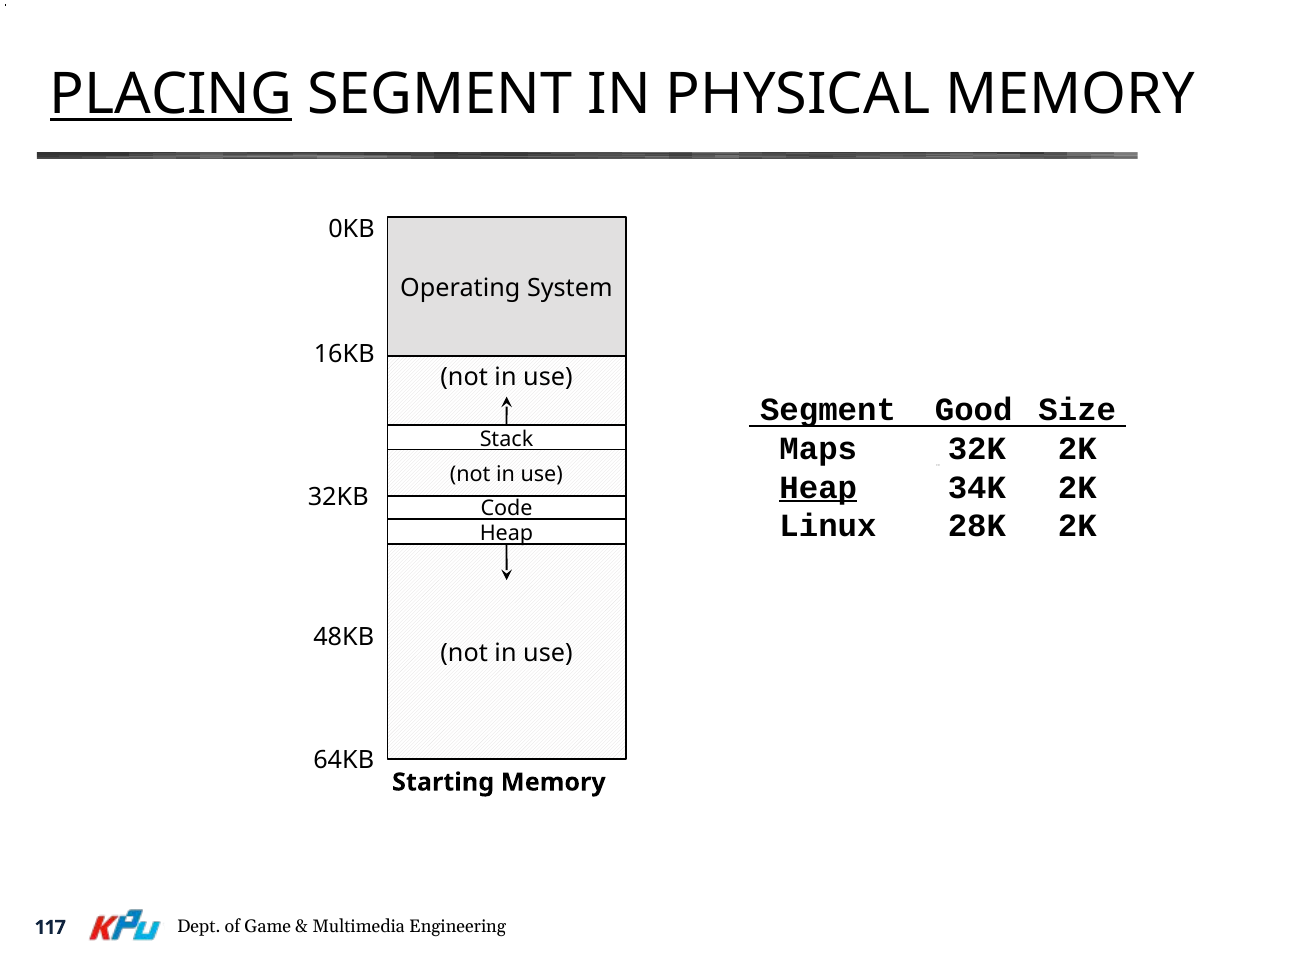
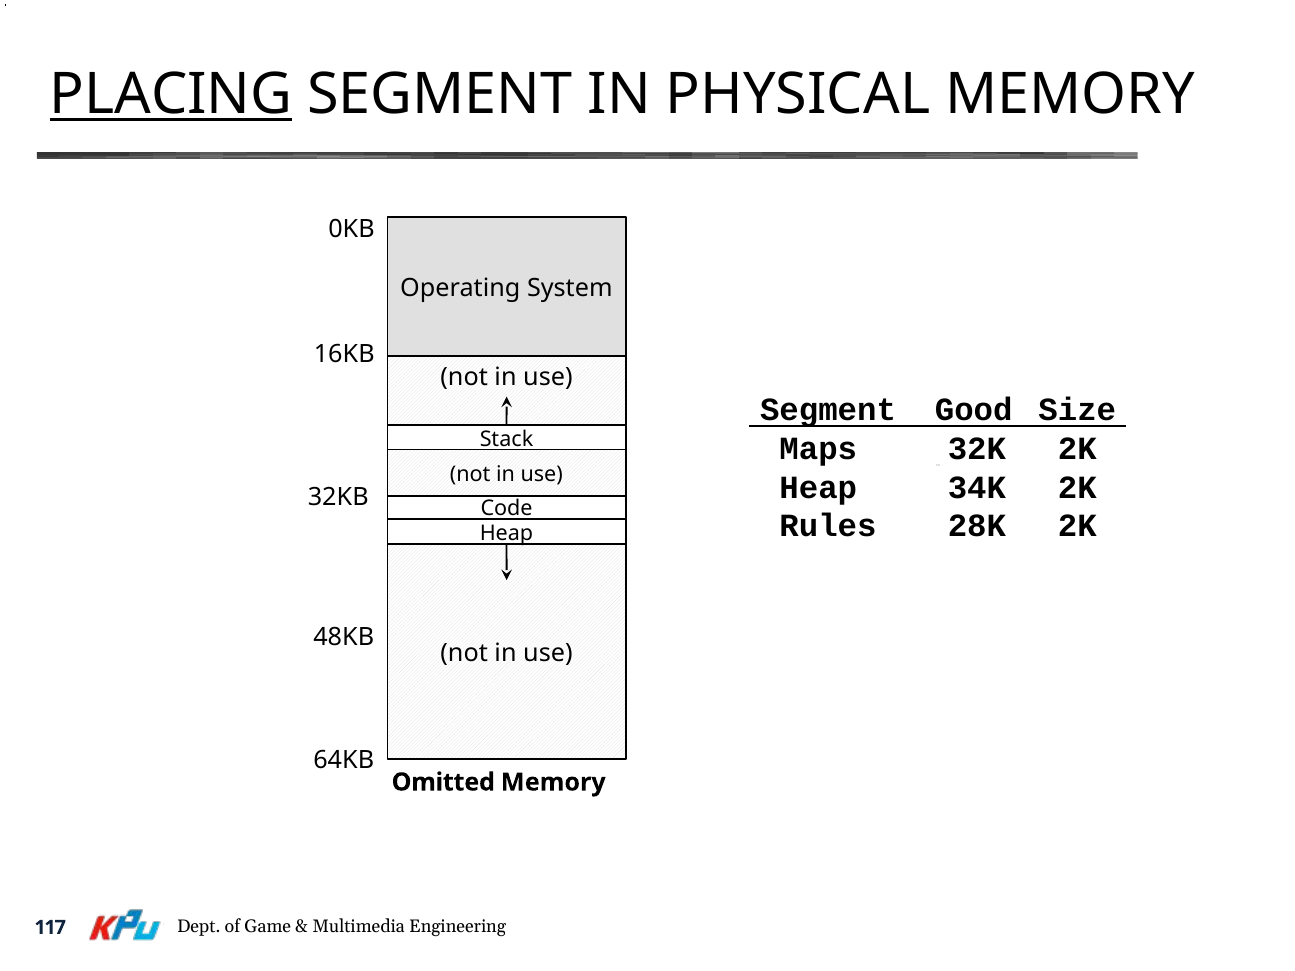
Heap at (818, 487) underline: present -> none
Linux: Linux -> Rules
Starting: Starting -> Omitted
